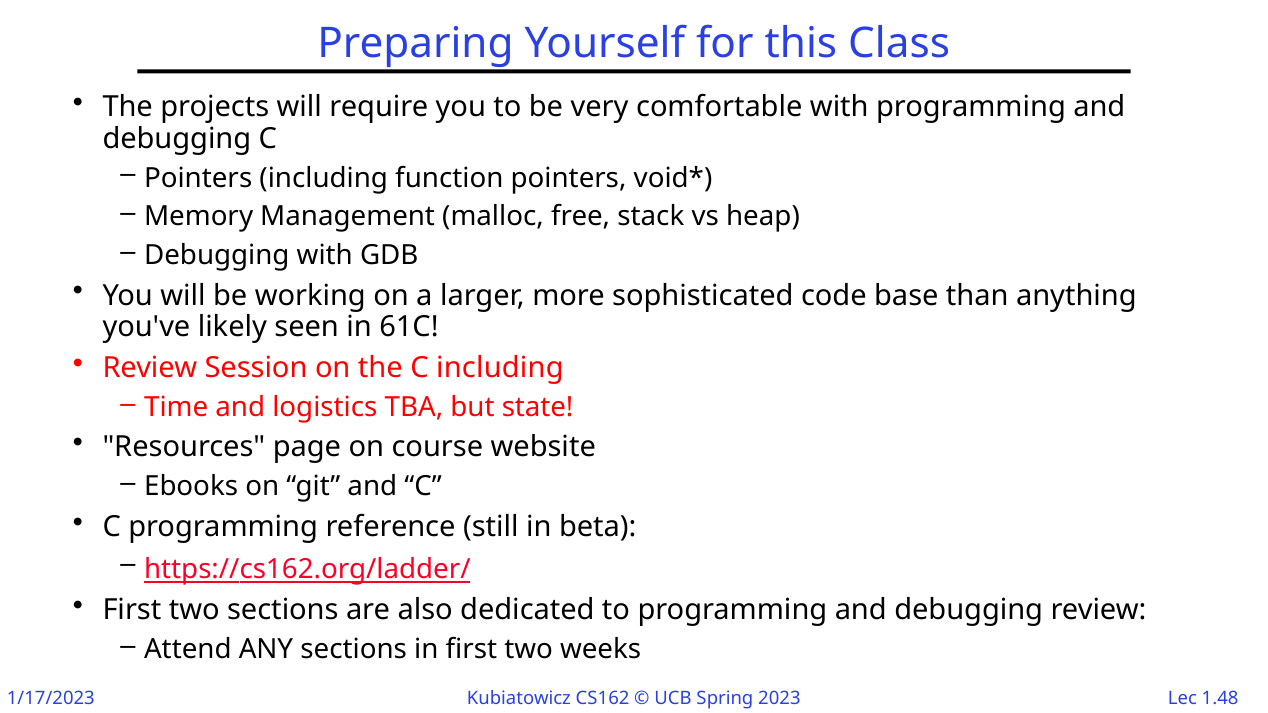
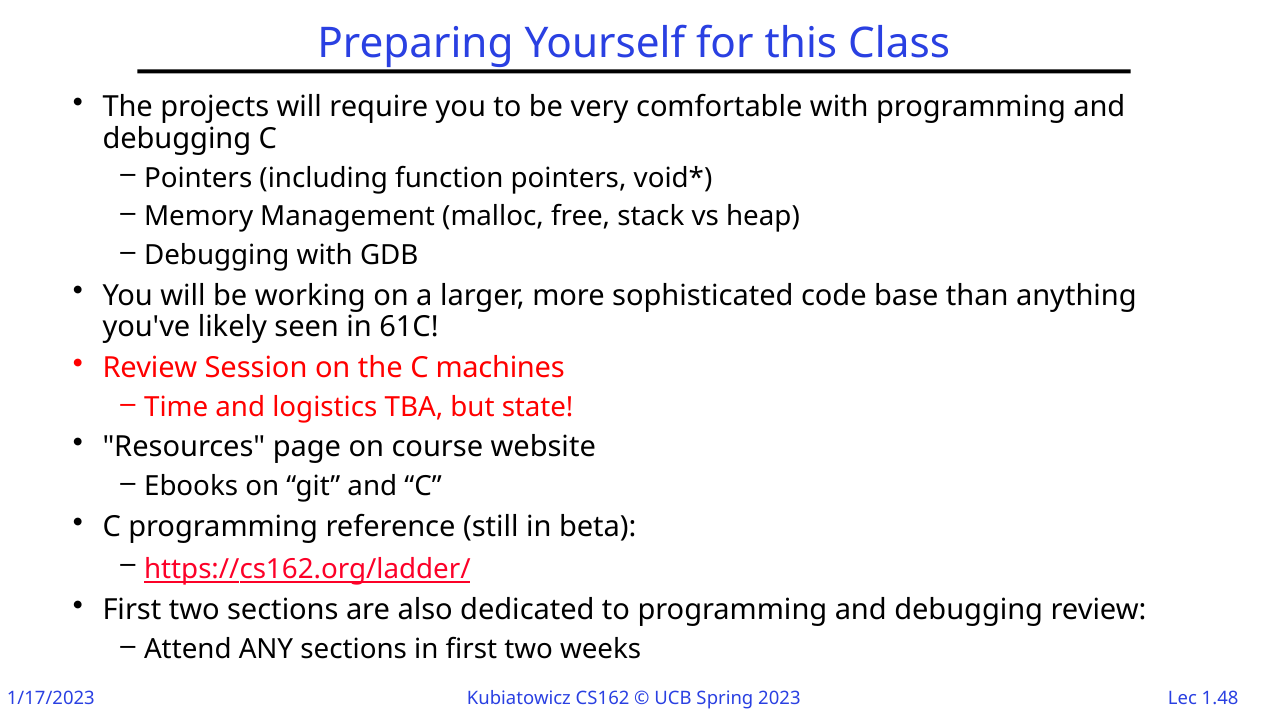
C including: including -> machines
